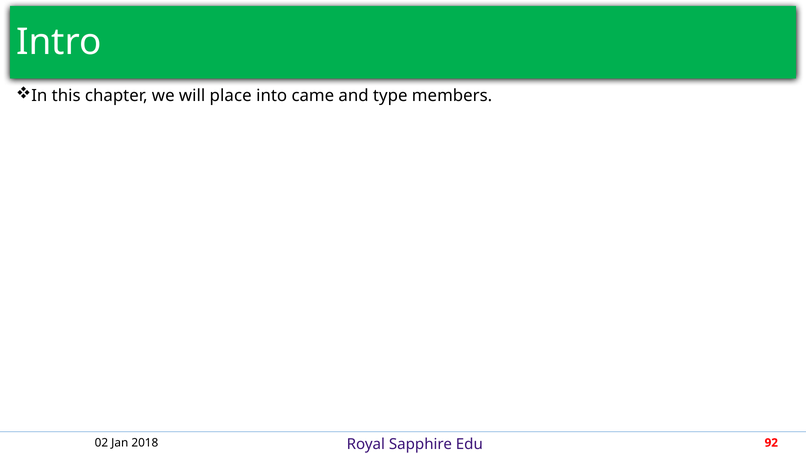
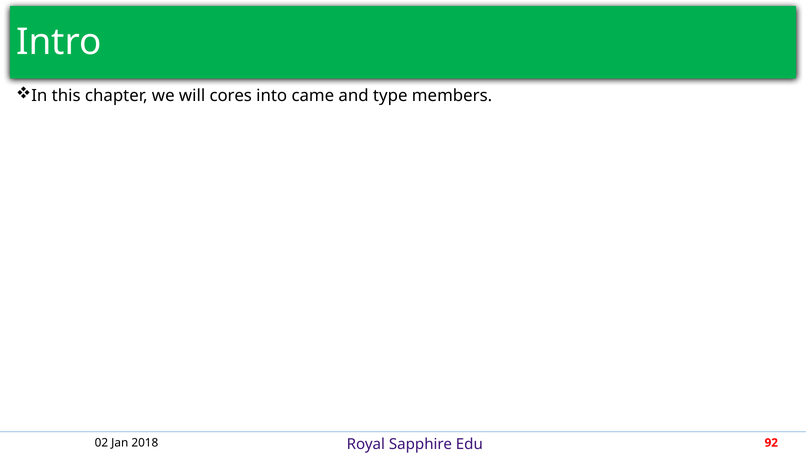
place: place -> cores
